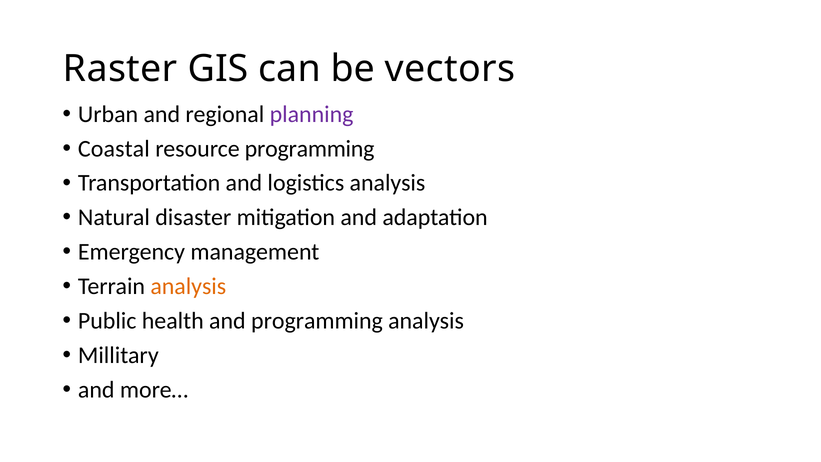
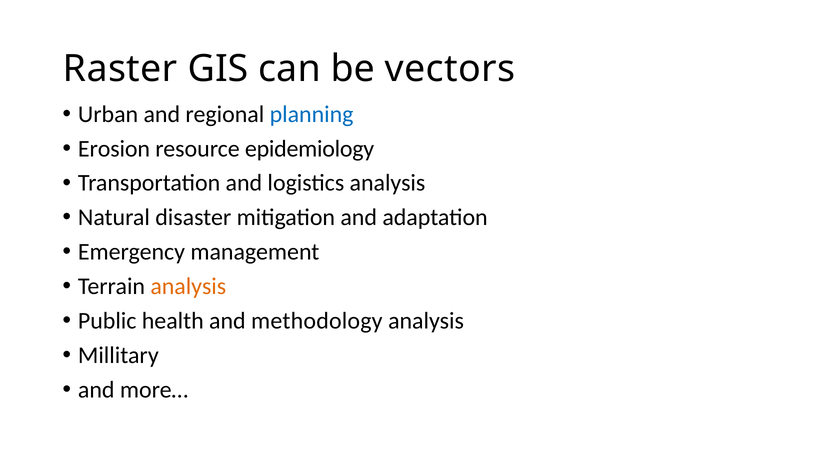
planning colour: purple -> blue
Coastal: Coastal -> Erosion
resource programming: programming -> epidemiology
and programming: programming -> methodology
